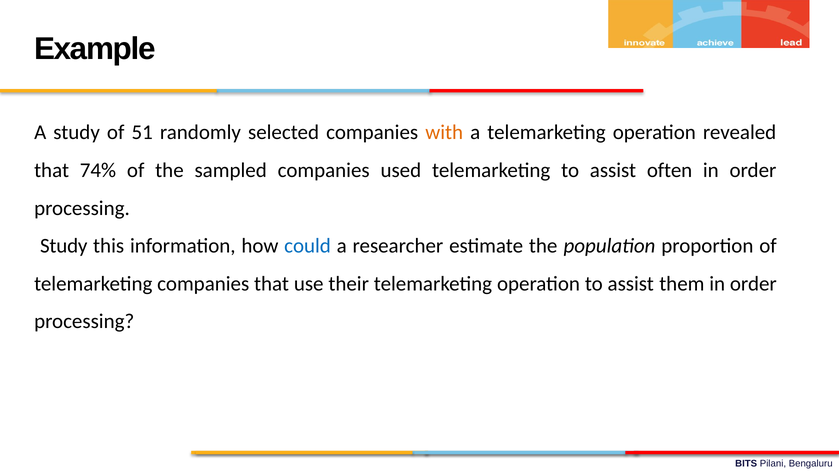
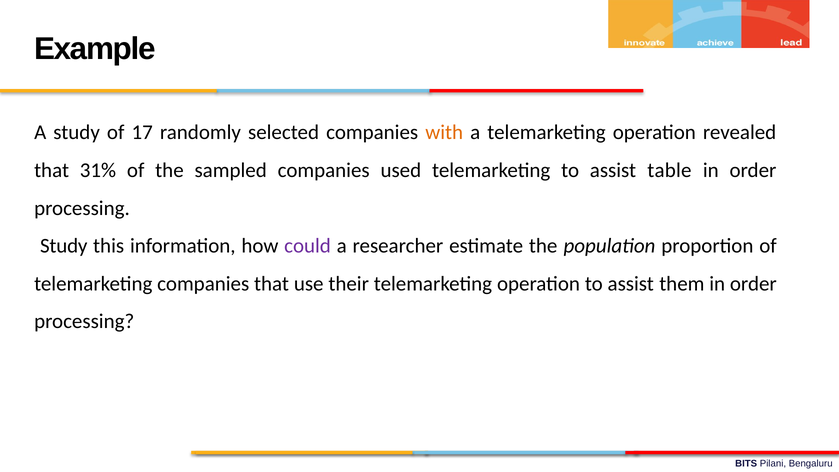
51: 51 -> 17
74%: 74% -> 31%
often: often -> table
could colour: blue -> purple
